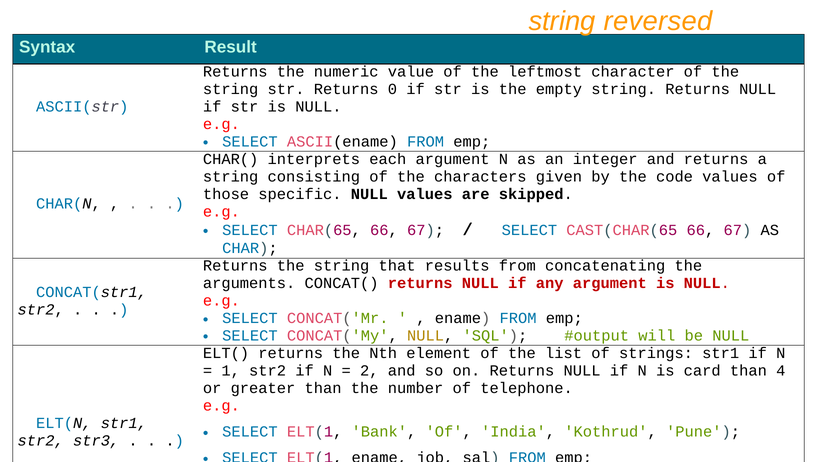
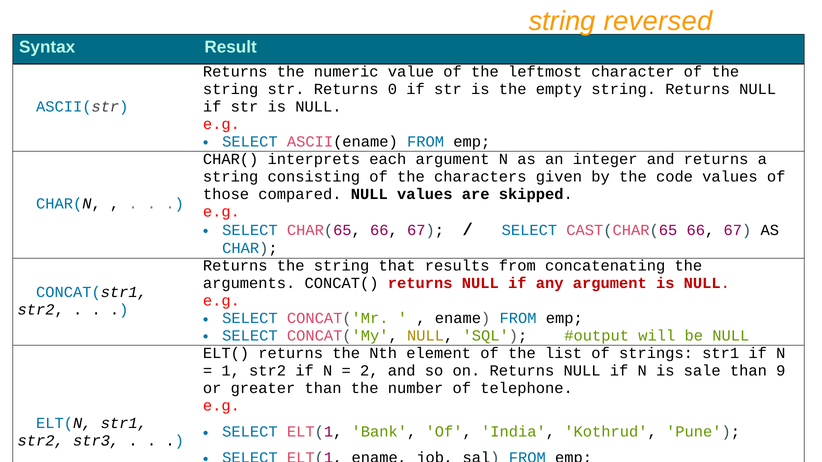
specific: specific -> compared
card: card -> sale
4: 4 -> 9
